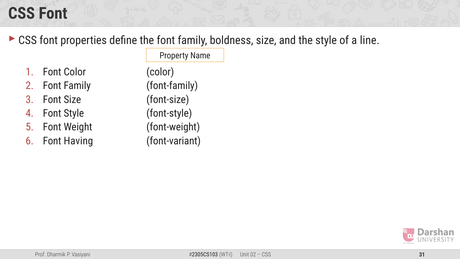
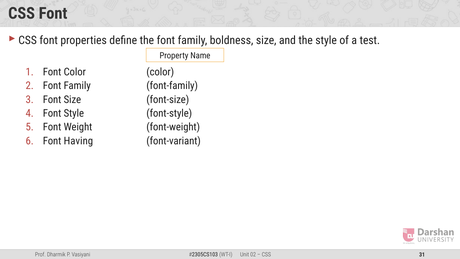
line: line -> test
